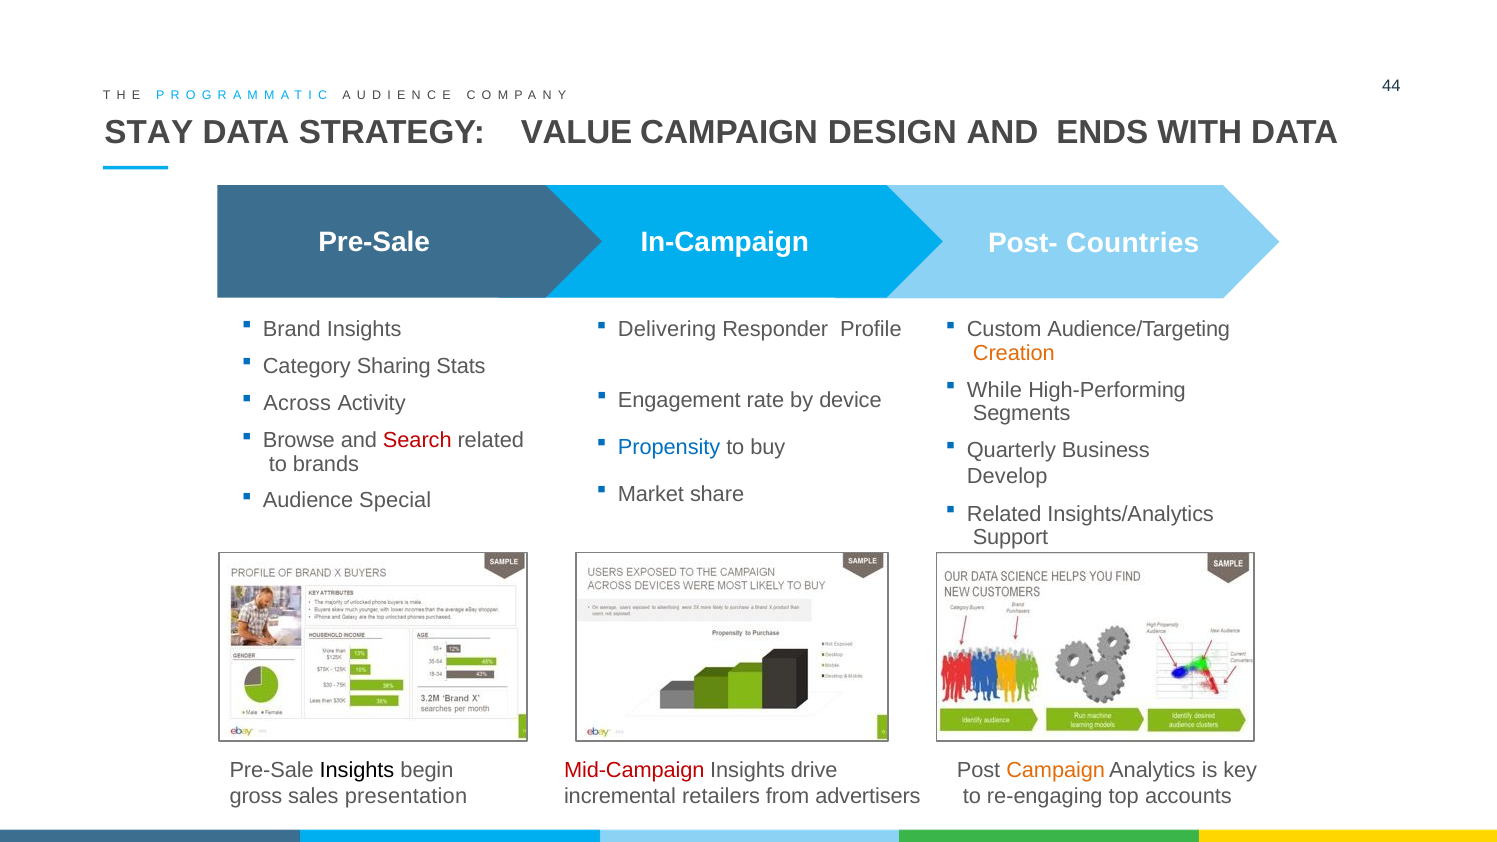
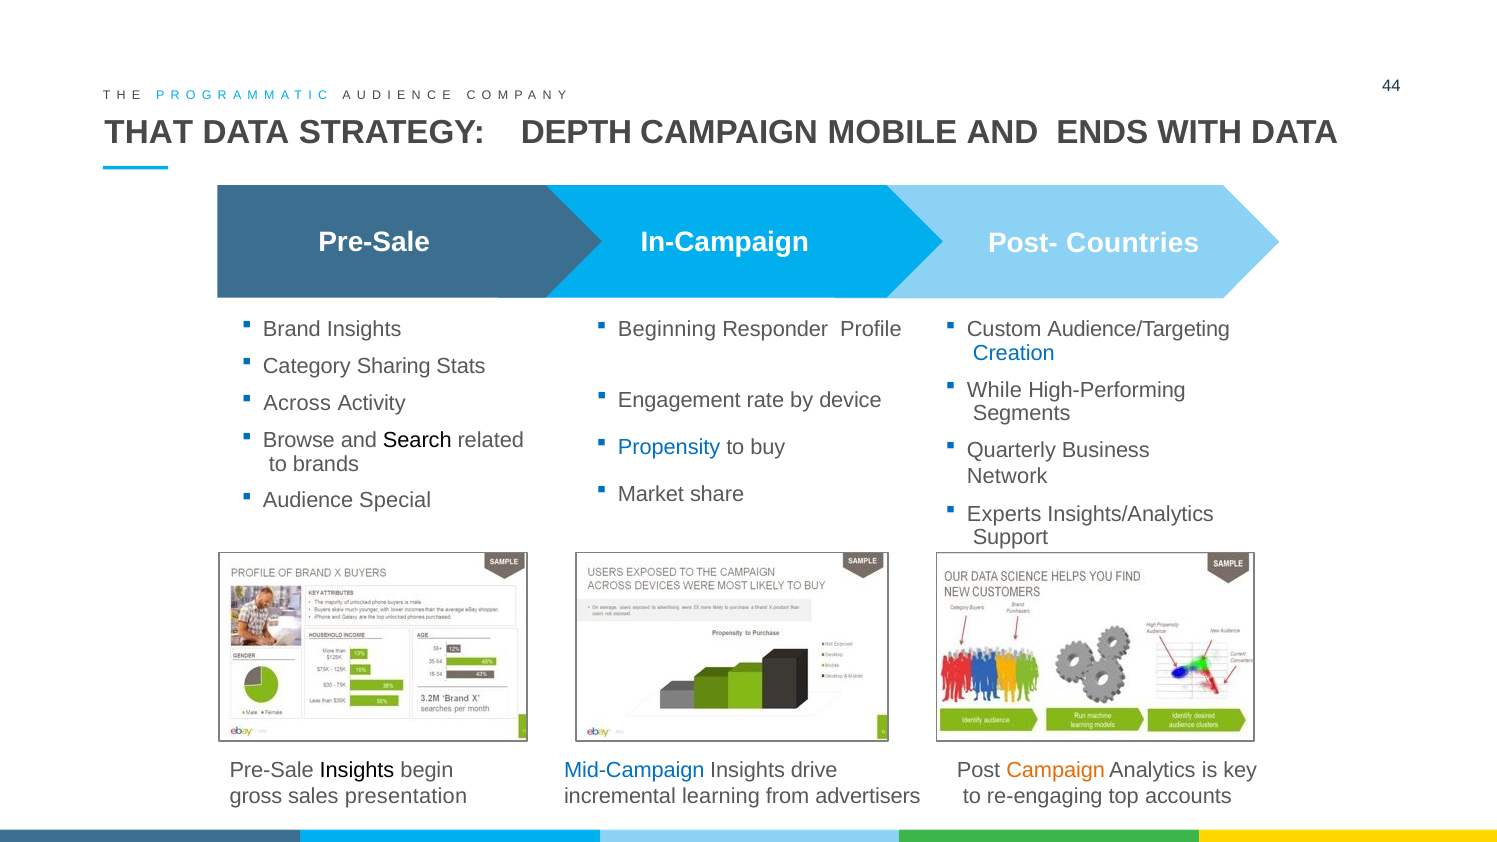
STAY: STAY -> THAT
VALUE: VALUE -> DEPTH
DESIGN: DESIGN -> MOBILE
Delivering: Delivering -> Beginning
Creation colour: orange -> blue
Search colour: red -> black
Develop: Develop -> Network
Related at (1004, 514): Related -> Experts
Mid-Campaign colour: red -> blue
retailers: retailers -> learning
